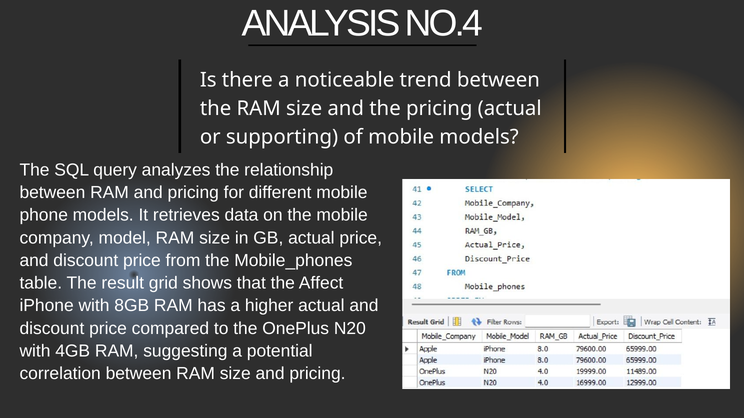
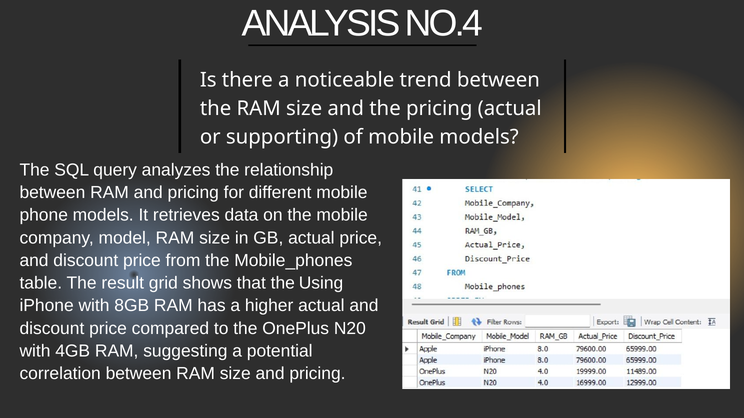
Affect: Affect -> Using
